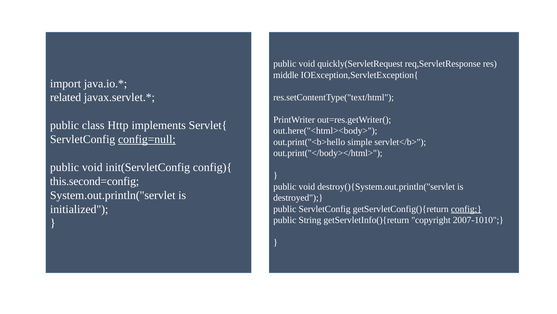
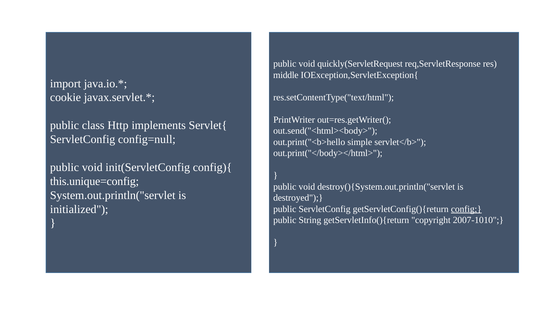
related: related -> cookie
out.here("<html><body>: out.here("<html><body> -> out.send("<html><body>
config=null underline: present -> none
this.second=config: this.second=config -> this.unique=config
